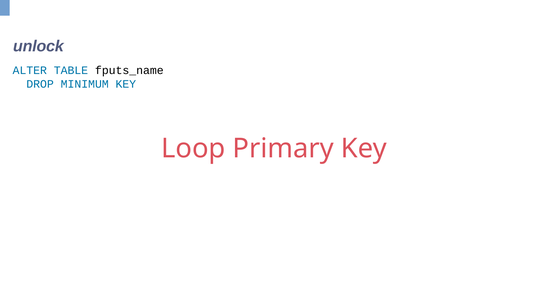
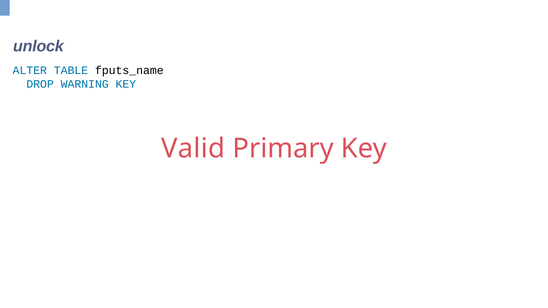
MINIMUM: MINIMUM -> WARNING
Loop: Loop -> Valid
